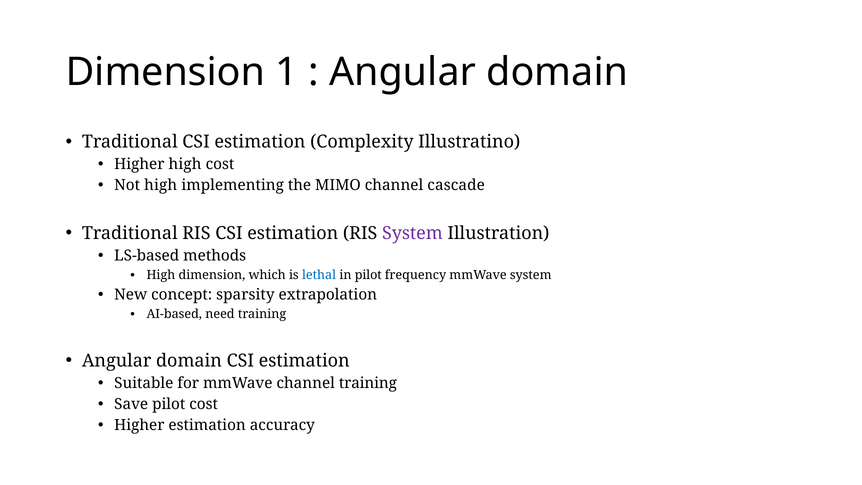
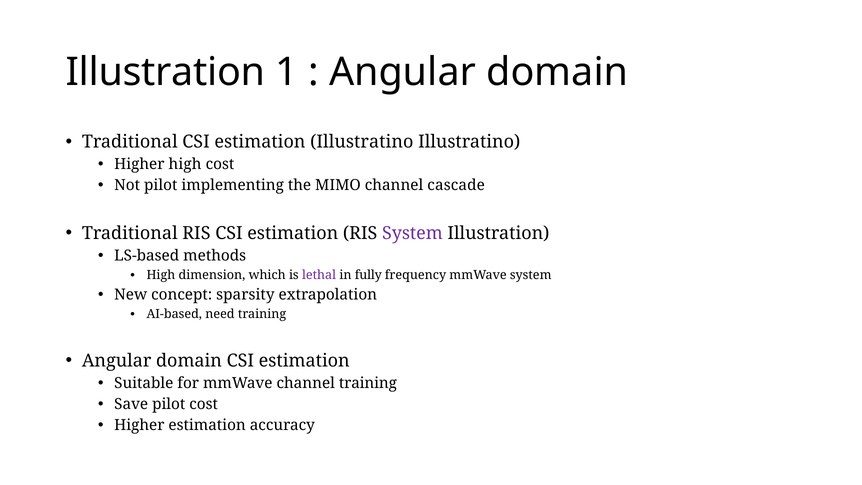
Dimension at (165, 72): Dimension -> Illustration
estimation Complexity: Complexity -> Illustratino
Not high: high -> pilot
lethal colour: blue -> purple
in pilot: pilot -> fully
